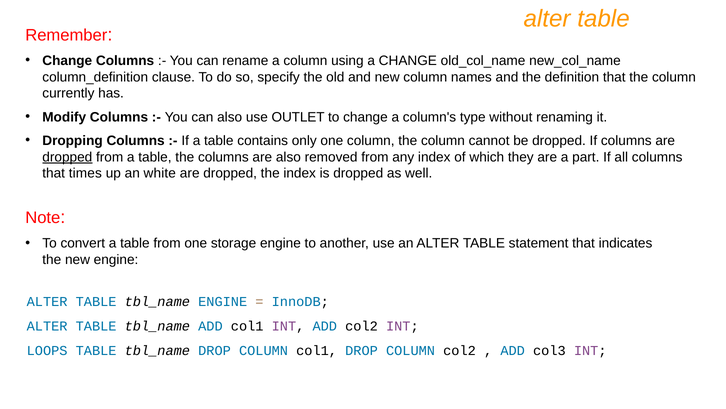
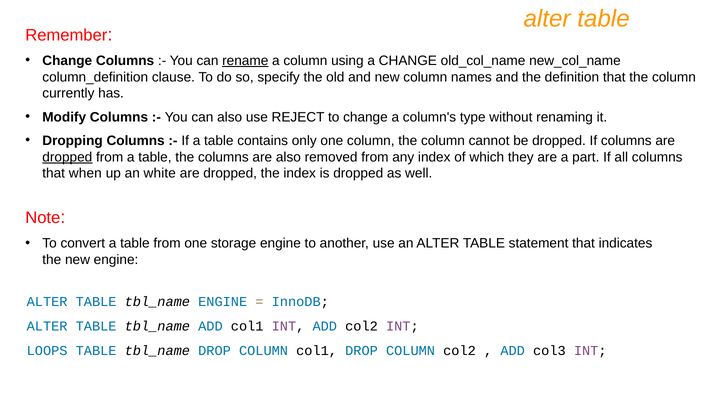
rename underline: none -> present
OUTLET: OUTLET -> REJECT
times: times -> when
